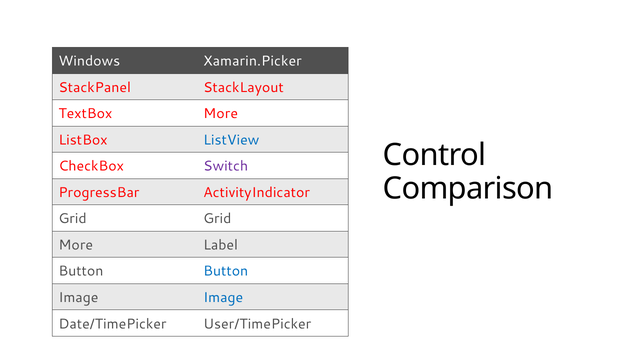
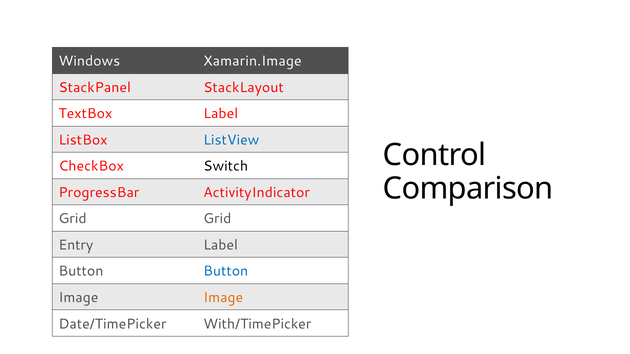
Xamarin.Picker: Xamarin.Picker -> Xamarin.Image
TextBox More: More -> Label
Switch colour: purple -> black
More at (76, 245): More -> Entry
Image at (223, 298) colour: blue -> orange
User/TimePicker: User/TimePicker -> With/TimePicker
